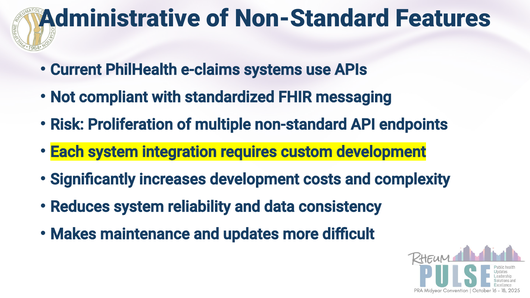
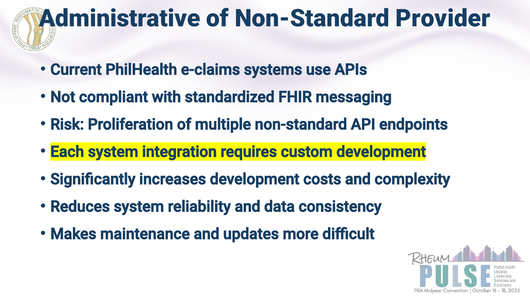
Features: Features -> Provider
